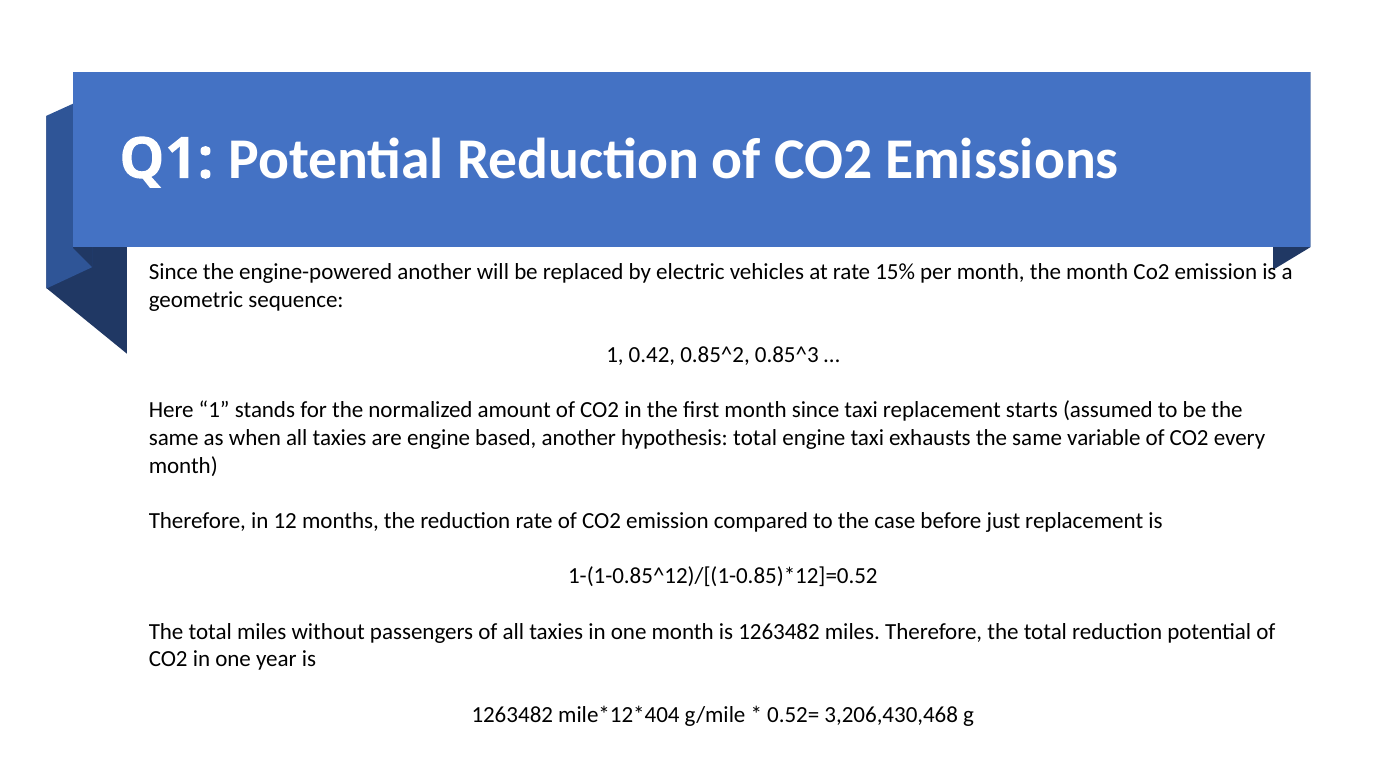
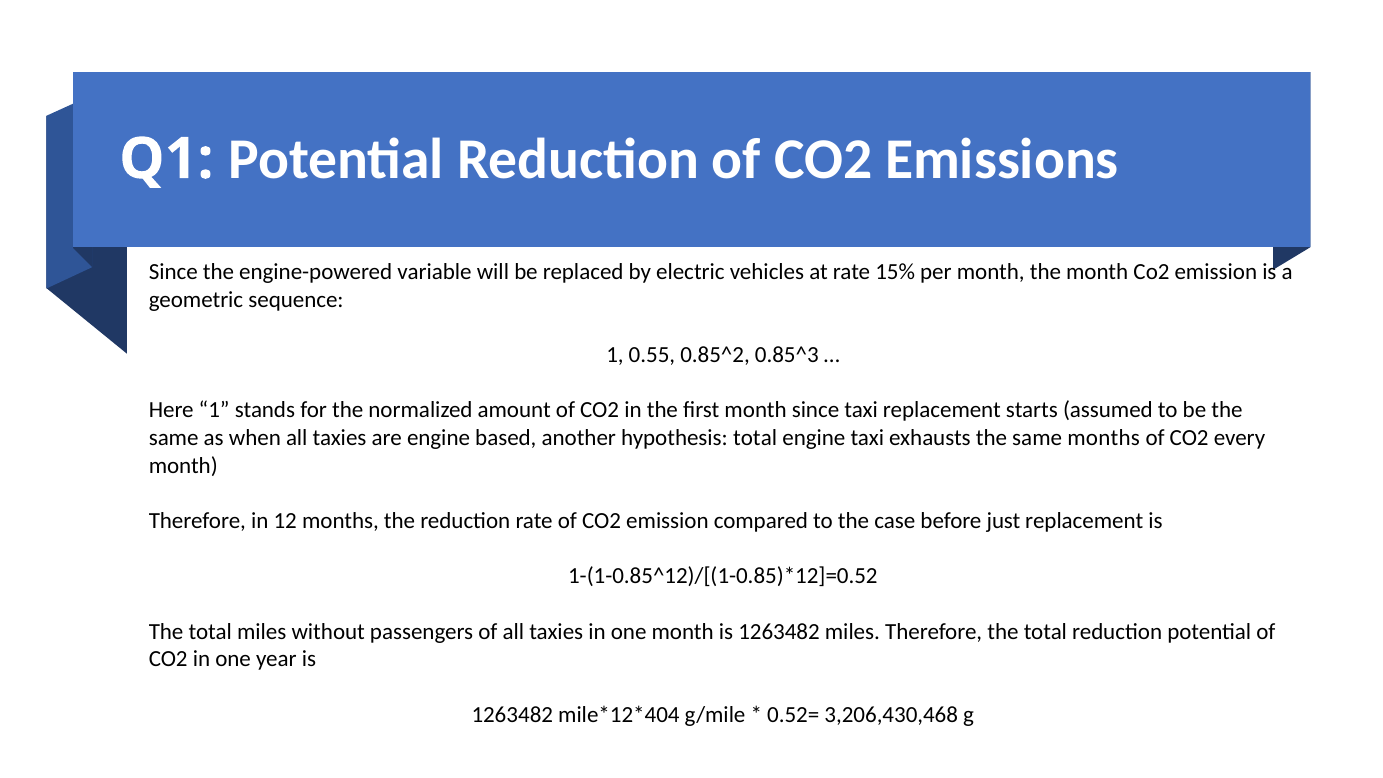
engine-powered another: another -> variable
0.42: 0.42 -> 0.55
same variable: variable -> months
